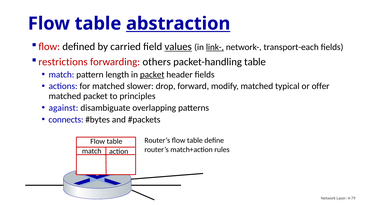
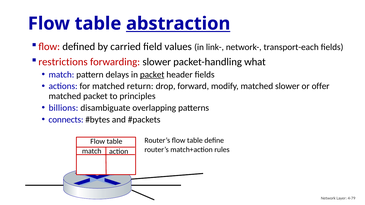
values underline: present -> none
link- underline: present -> none
forwarding others: others -> slower
packet-handling table: table -> what
length: length -> delays
slower: slower -> return
matched typical: typical -> slower
against: against -> billions
